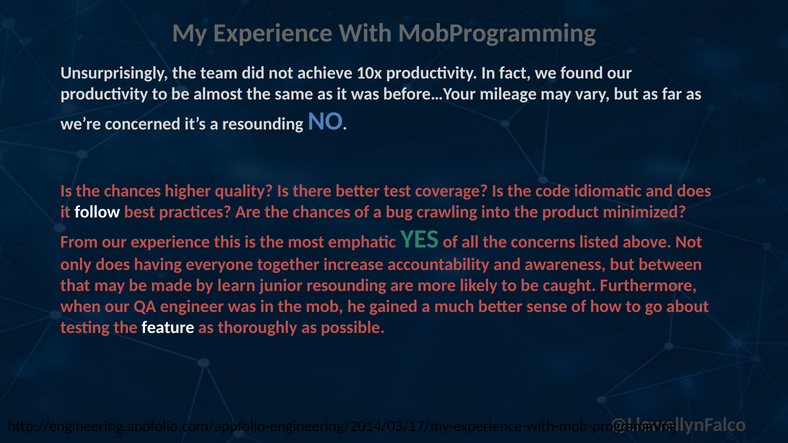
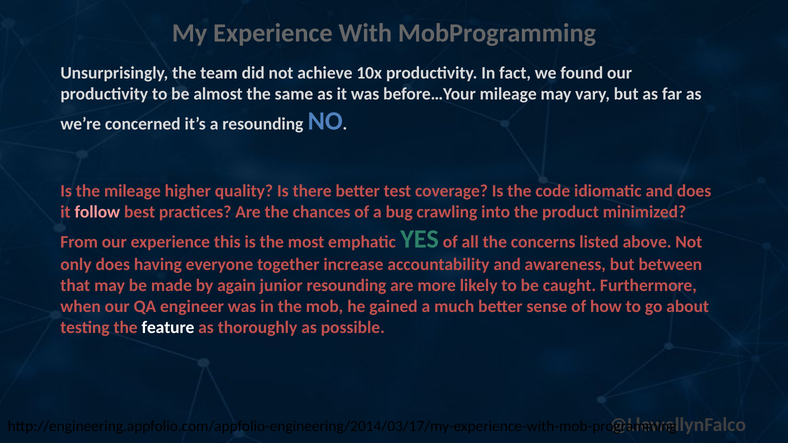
Is the chances: chances -> mileage
follow colour: white -> pink
learn: learn -> again
